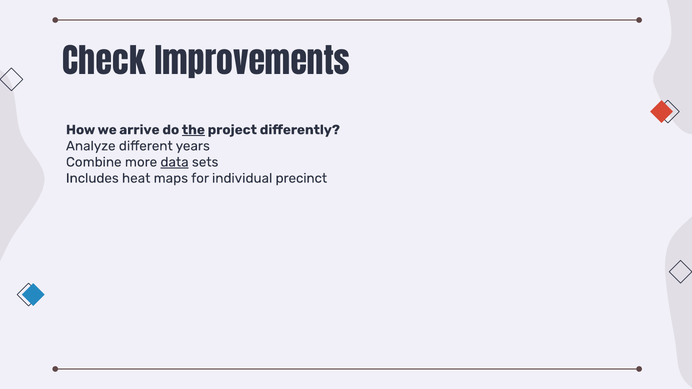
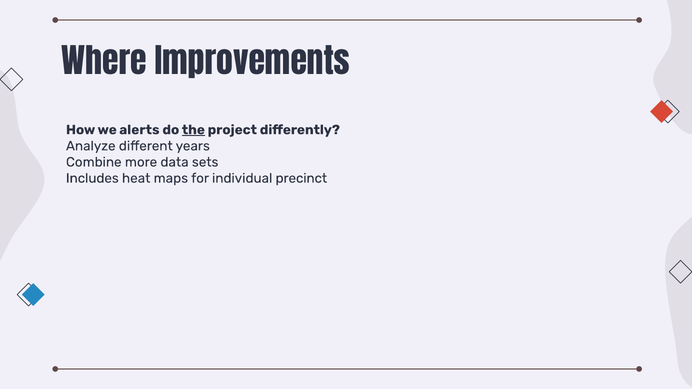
Check: Check -> Where
arrive: arrive -> alerts
data underline: present -> none
